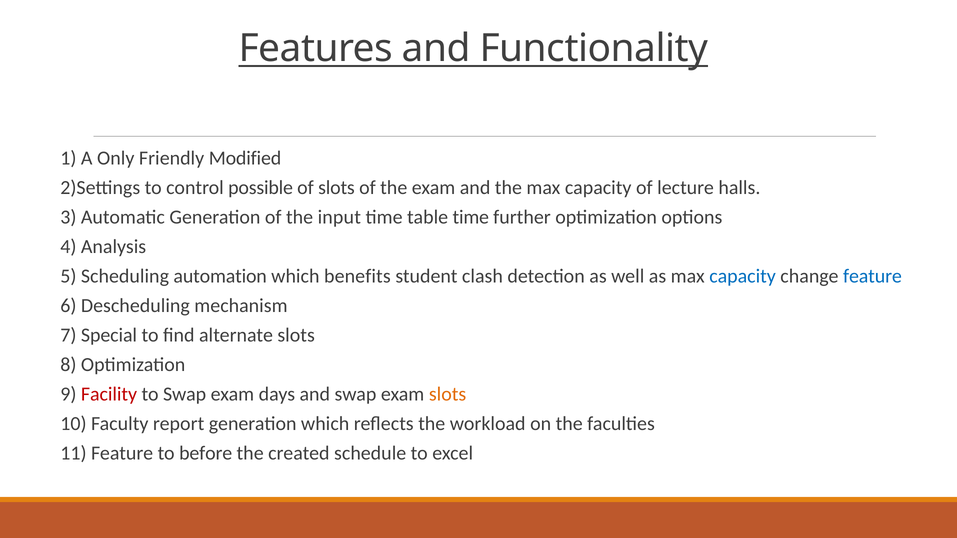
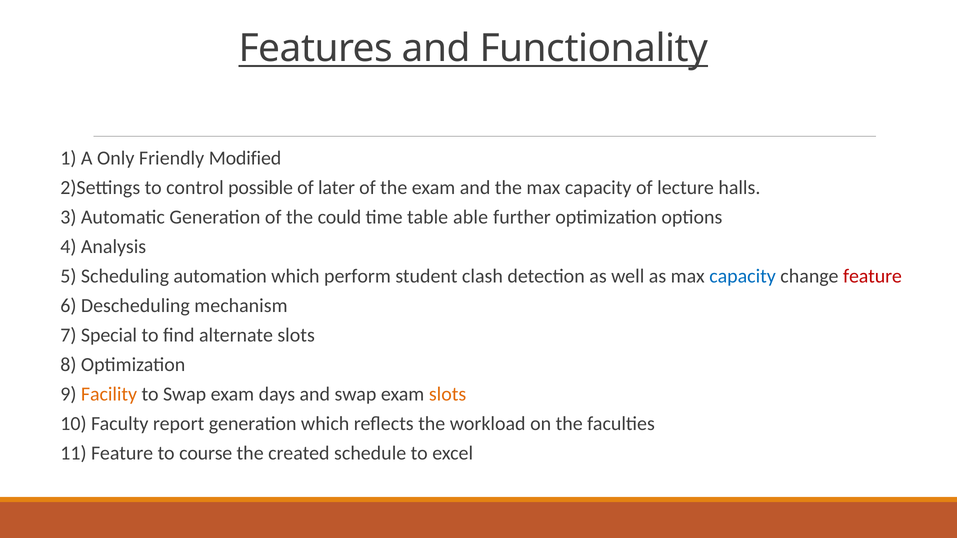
of slots: slots -> later
input: input -> could
table time: time -> able
benefits: benefits -> perform
feature at (872, 276) colour: blue -> red
Facility colour: red -> orange
before: before -> course
